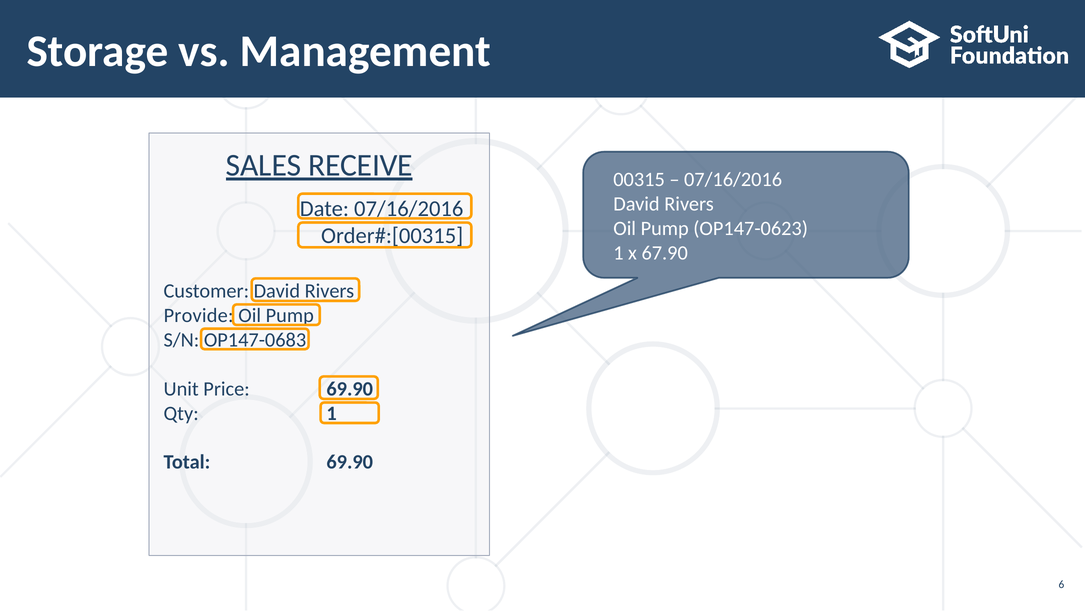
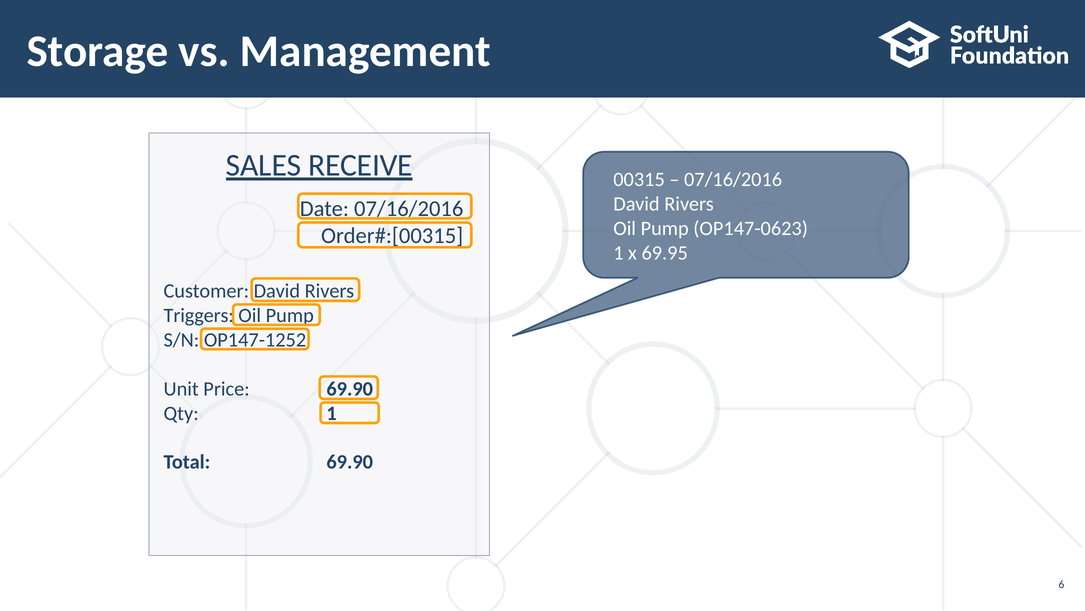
67.90: 67.90 -> 69.95
Provide: Provide -> Triggers
OP147-0683: OP147-0683 -> OP147-1252
